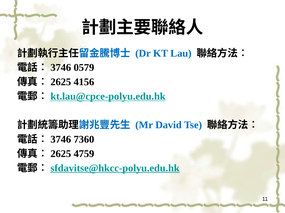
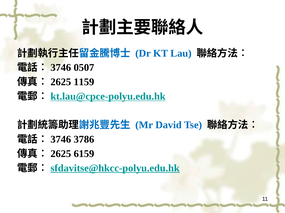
0579: 0579 -> 0507
4156: 4156 -> 1159
7360: 7360 -> 3786
4759: 4759 -> 6159
